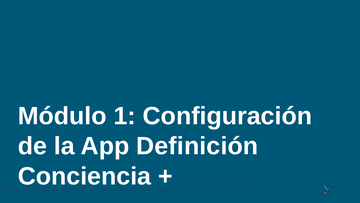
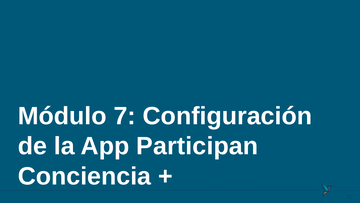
1: 1 -> 7
Definición: Definición -> Participan
